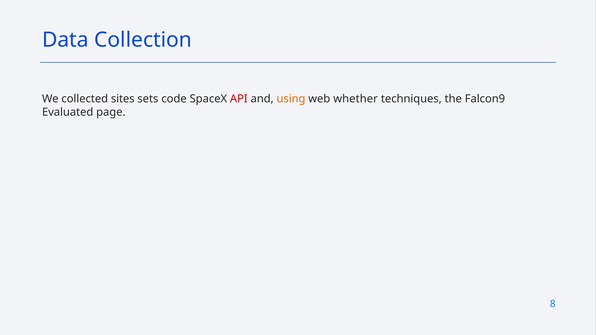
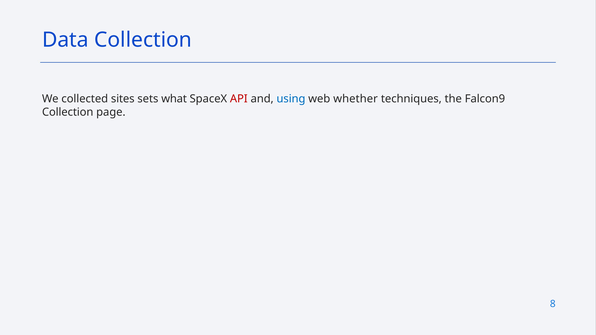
code: code -> what
using colour: orange -> blue
Evaluated at (68, 112): Evaluated -> Collection
